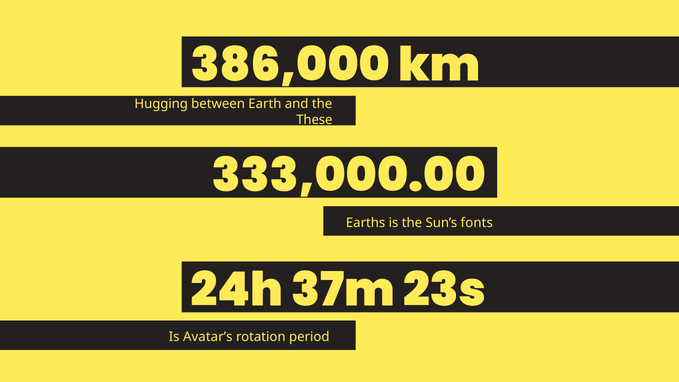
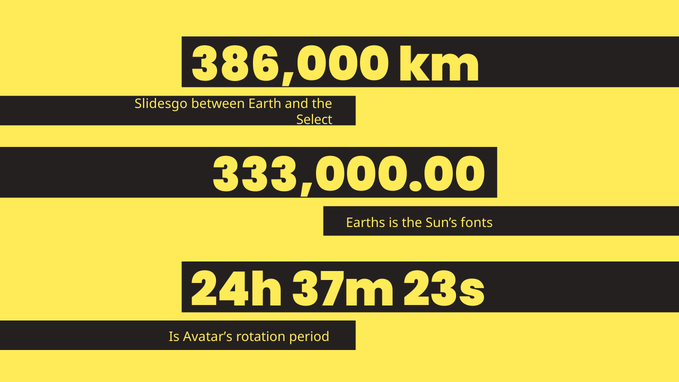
Hugging: Hugging -> Slidesgo
These: These -> Select
